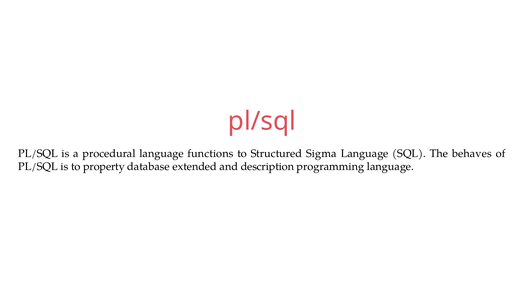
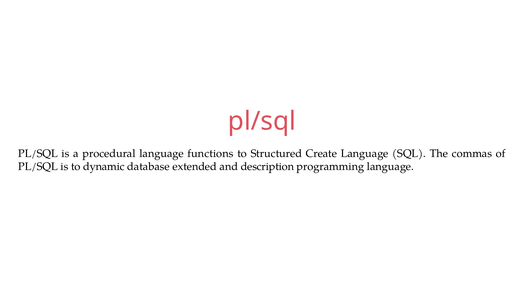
Sigma: Sigma -> Create
behaves: behaves -> commas
property: property -> dynamic
